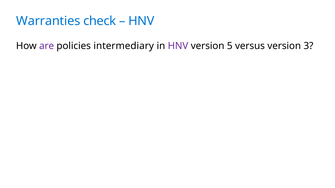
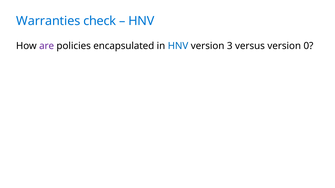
intermediary: intermediary -> encapsulated
HNV at (178, 46) colour: purple -> blue
5: 5 -> 3
3: 3 -> 0
